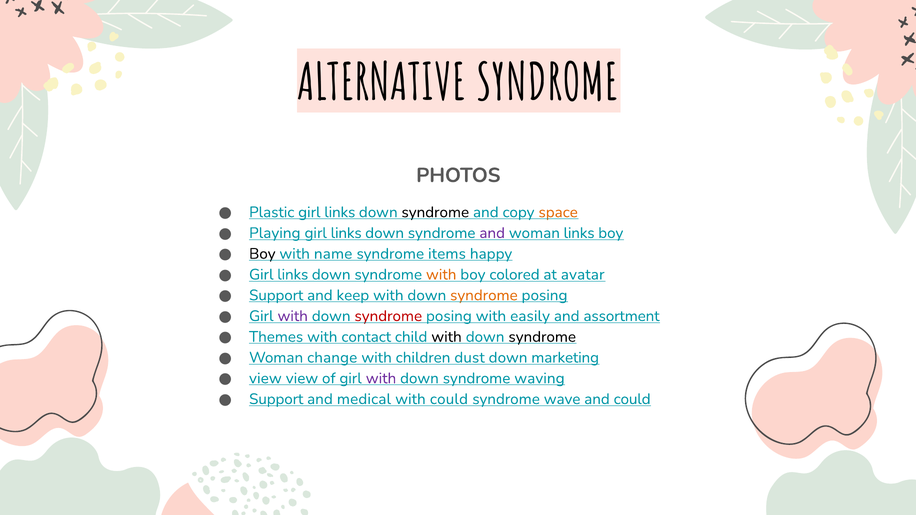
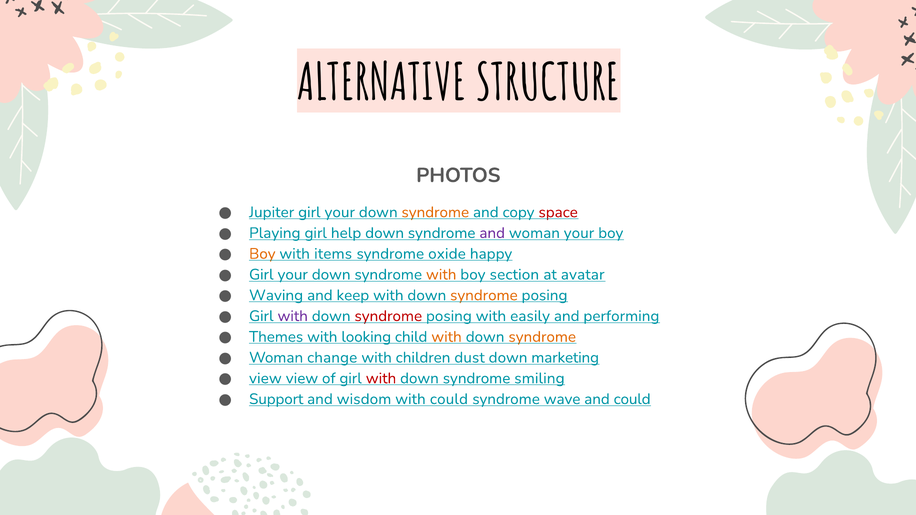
ALTERNATIVE SYNDROME: SYNDROME -> STRUCTURE
Plastic: Plastic -> Jupiter
links at (340, 212): links -> your
syndrome at (435, 212) colour: black -> orange
space colour: orange -> red
links at (346, 233): links -> help
woman links: links -> your
Boy at (262, 254) colour: black -> orange
name: name -> items
items: items -> oxide
links at (293, 275): links -> your
colored: colored -> section
Support at (276, 295): Support -> Waving
assortment: assortment -> performing
contact: contact -> looking
with at (447, 337) colour: black -> orange
syndrome at (542, 337) colour: black -> orange
with at (381, 378) colour: purple -> red
waving: waving -> smiling
medical: medical -> wisdom
